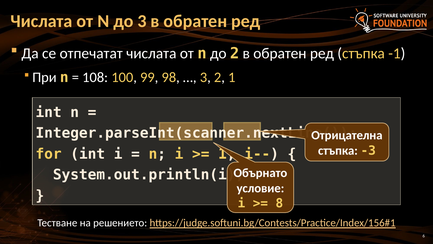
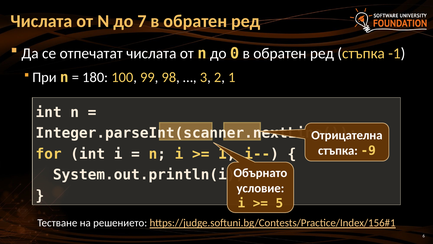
до 3: 3 -> 7
до 2: 2 -> 0
108: 108 -> 180
-3: -3 -> -9
8: 8 -> 5
